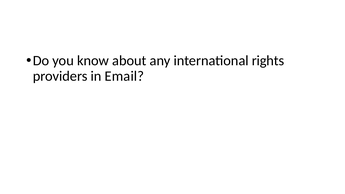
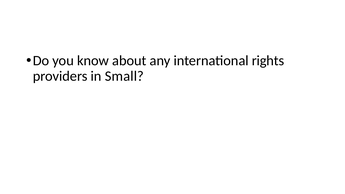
Email: Email -> Small
